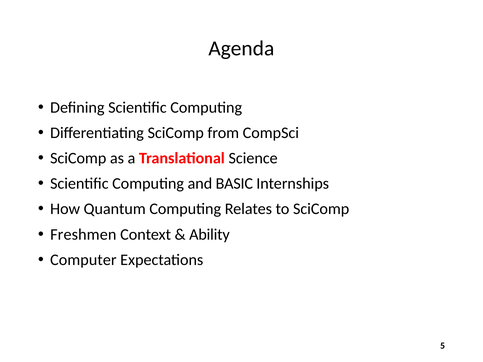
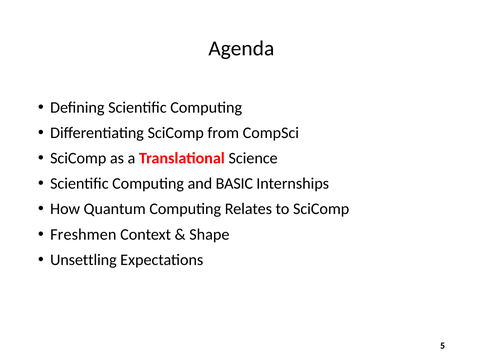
Ability: Ability -> Shape
Computer: Computer -> Unsettling
